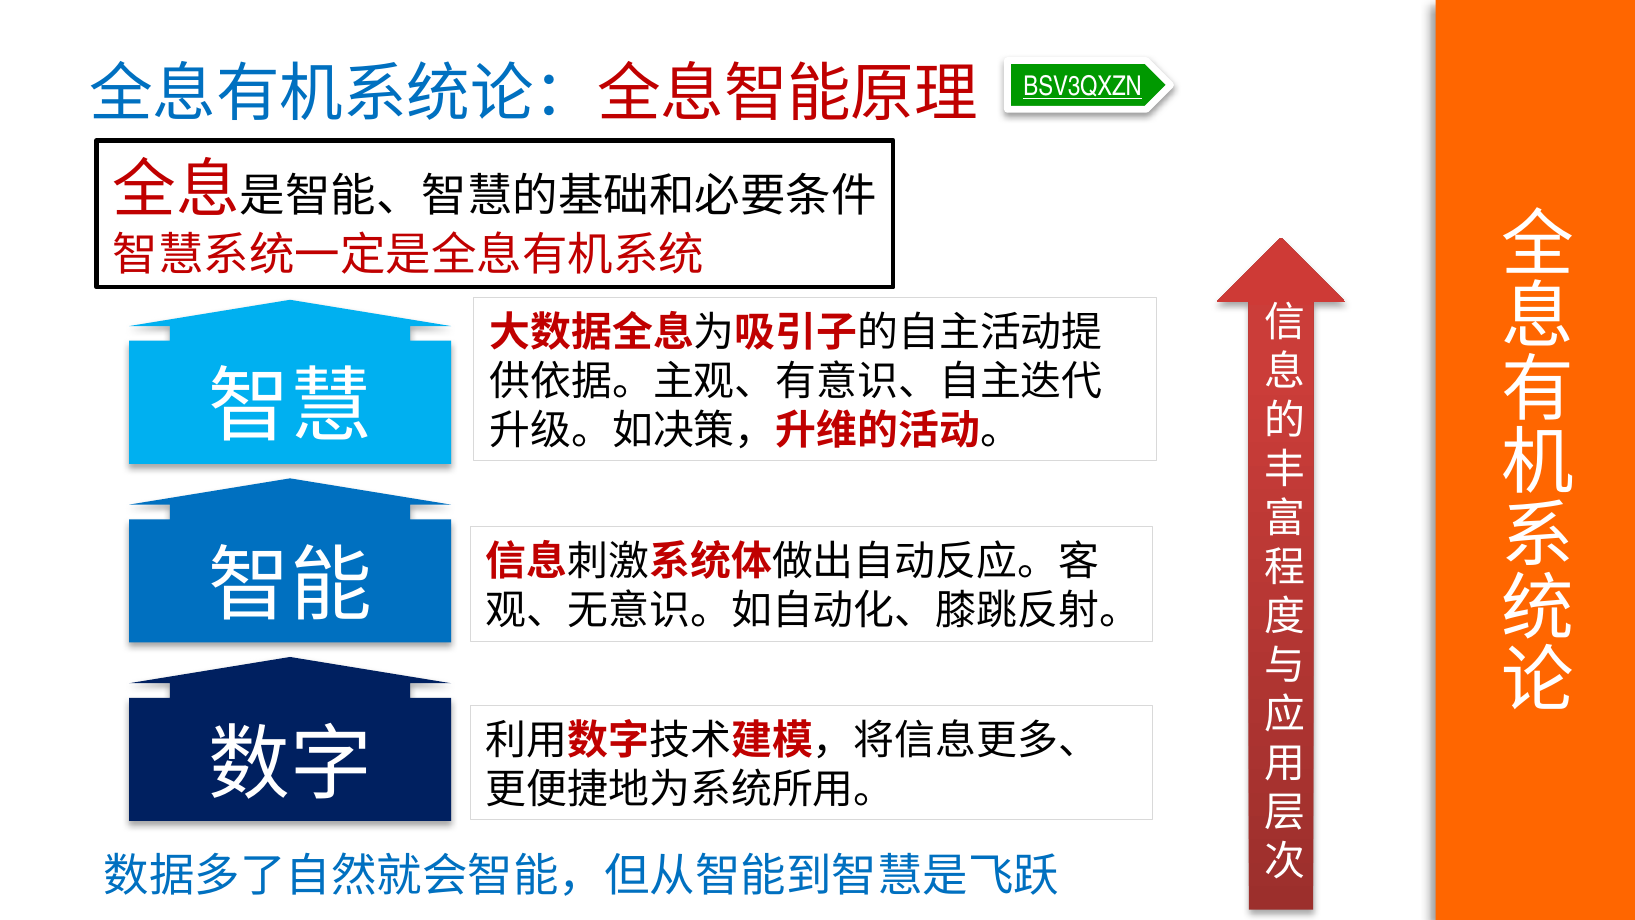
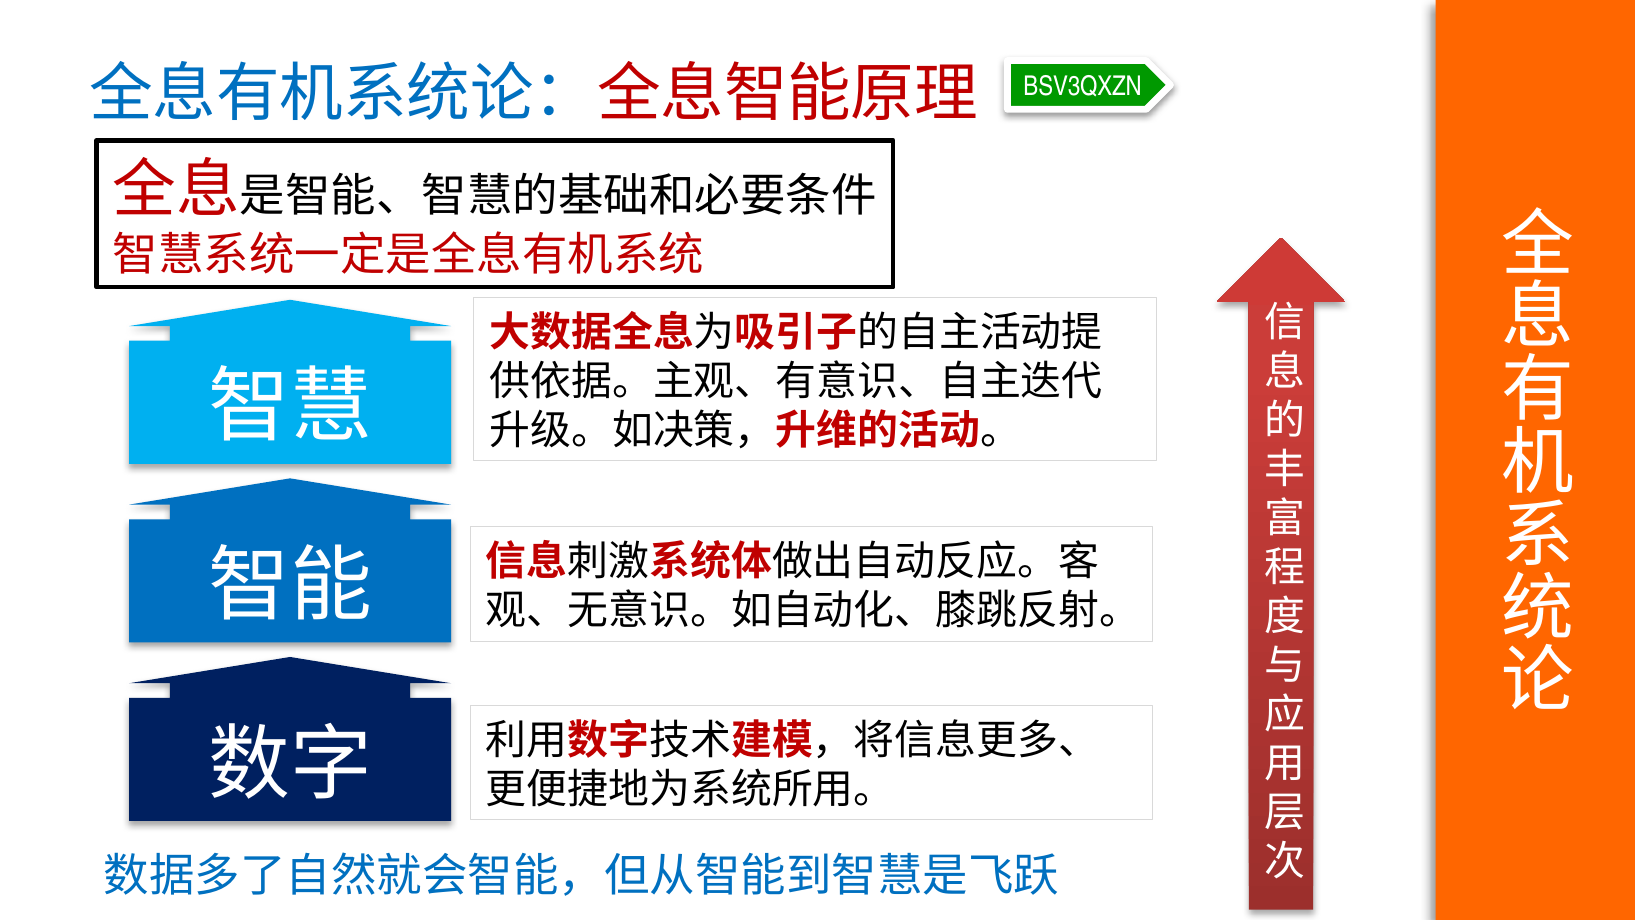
BSV3QXZN underline: present -> none
